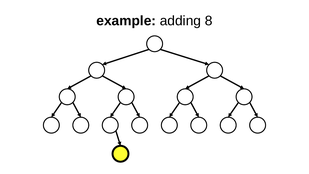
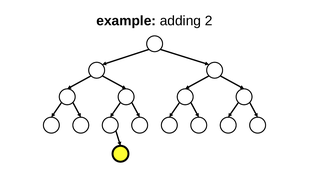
adding 8: 8 -> 2
